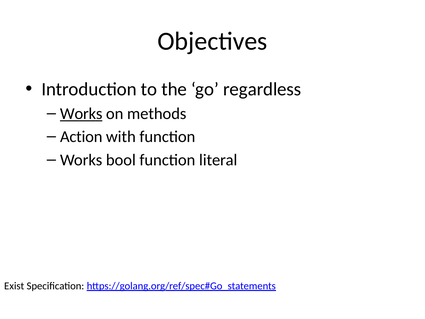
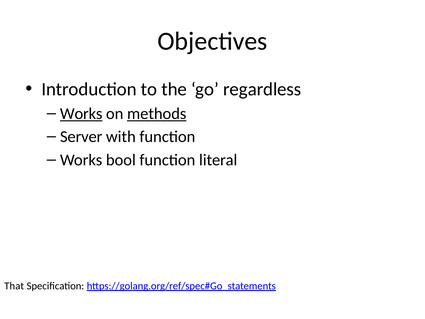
methods underline: none -> present
Action: Action -> Server
Exist: Exist -> That
